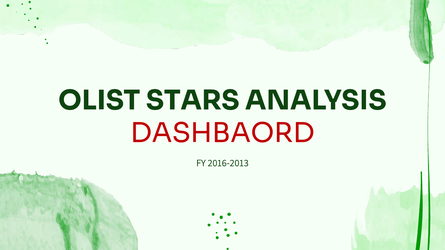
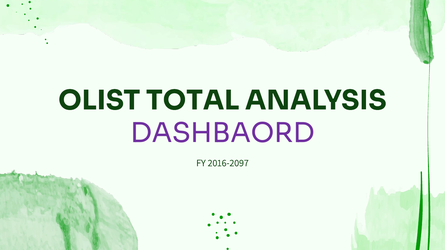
STARS: STARS -> TOTAL
DASHBAORD colour: red -> purple
2016-2013: 2016-2013 -> 2016-2097
